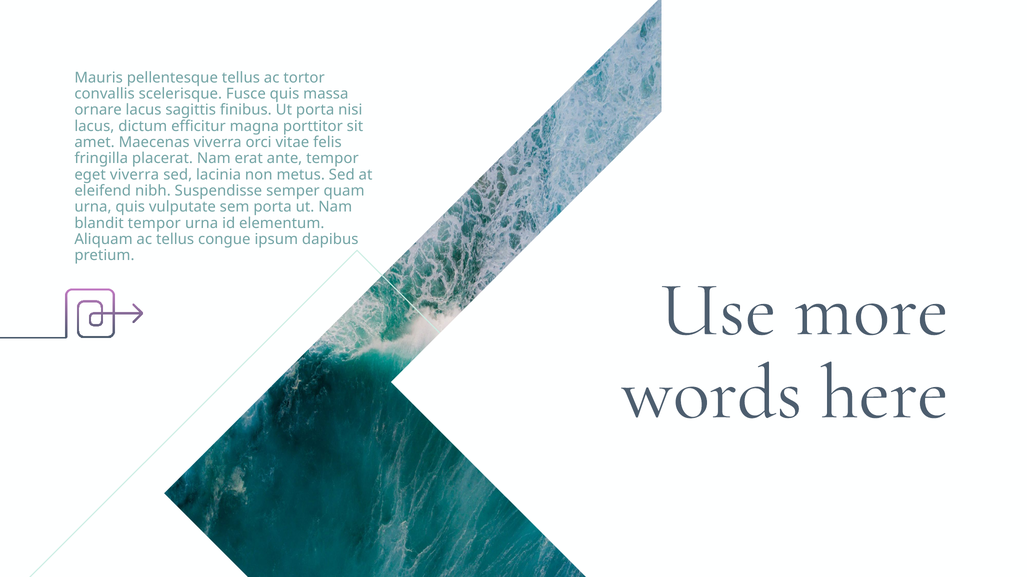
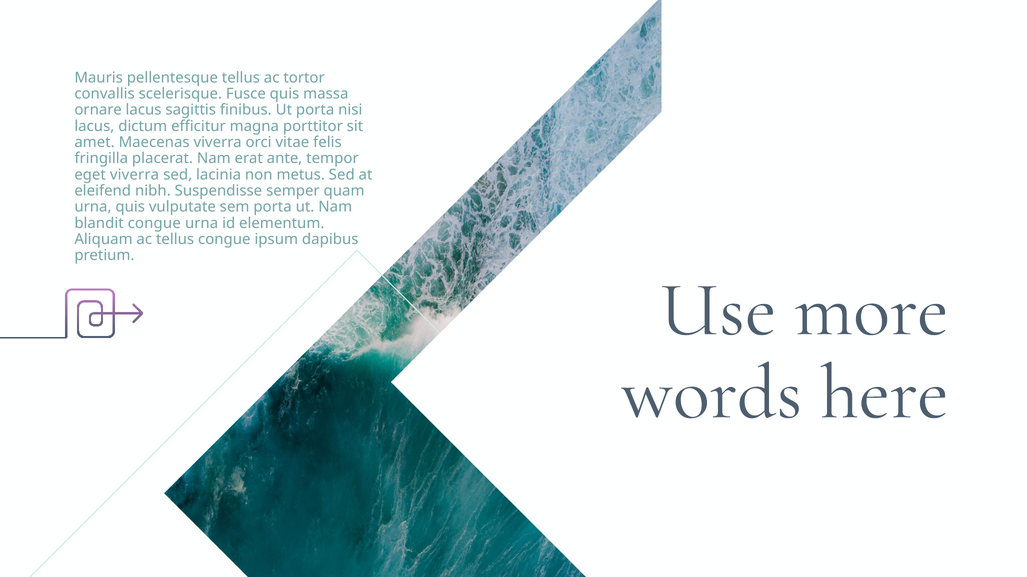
blandit tempor: tempor -> congue
